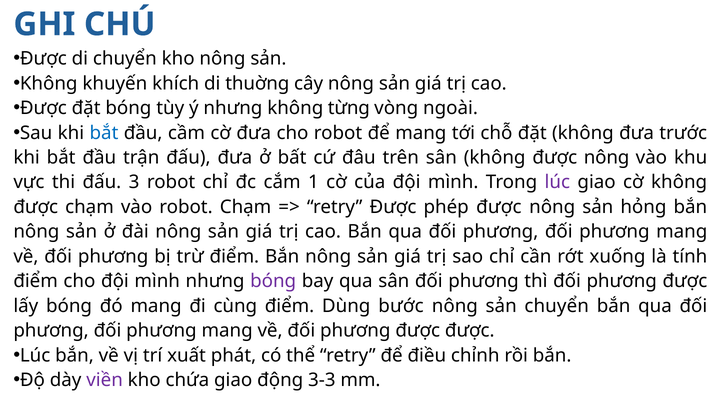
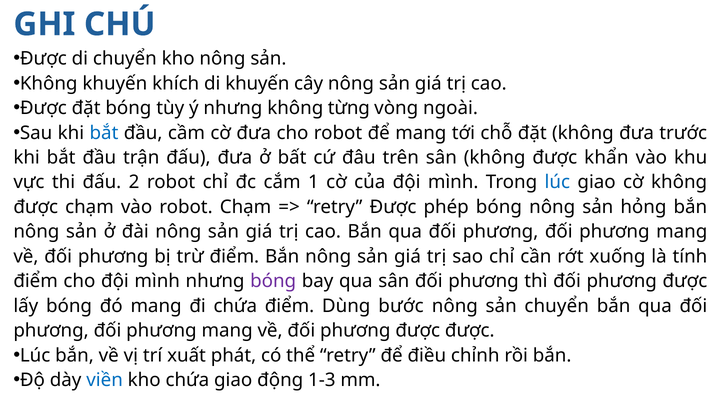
di thuờng: thuờng -> khuyến
không được nông: nông -> khẩn
3: 3 -> 2
lúc at (557, 183) colour: purple -> blue
phép được: được -> bóng
đi cùng: cùng -> chứa
viền colour: purple -> blue
3-3: 3-3 -> 1-3
